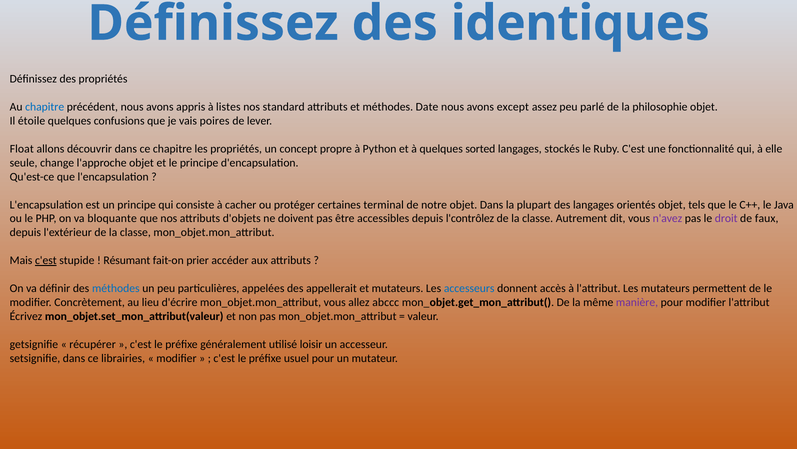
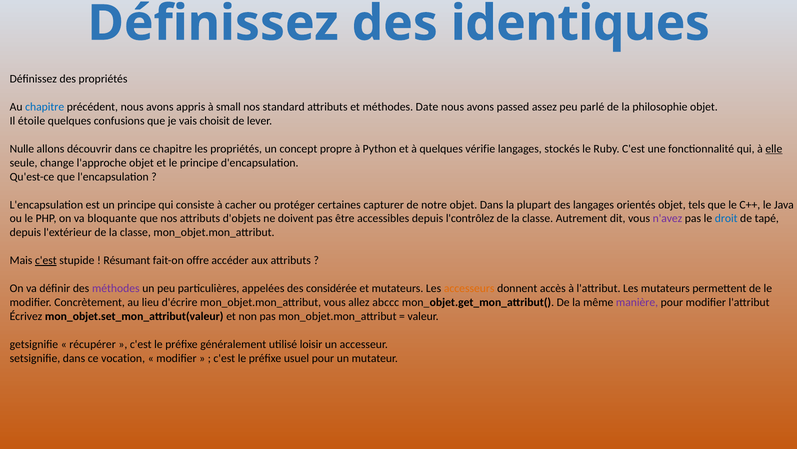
listes: listes -> small
except: except -> passed
poires: poires -> choisit
Float: Float -> Nulle
sorted: sorted -> vérifie
elle underline: none -> present
terminal: terminal -> capturer
droit colour: purple -> blue
faux: faux -> tapé
prier: prier -> offre
méthodes at (116, 288) colour: blue -> purple
appellerait: appellerait -> considérée
accesseurs colour: blue -> orange
librairies: librairies -> vocation
